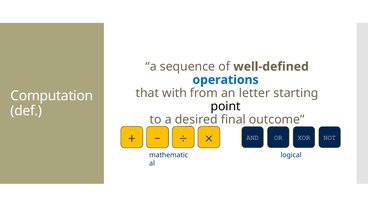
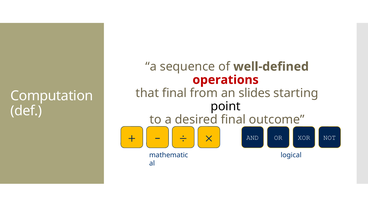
operations colour: blue -> red
that with: with -> final
letter: letter -> slides
